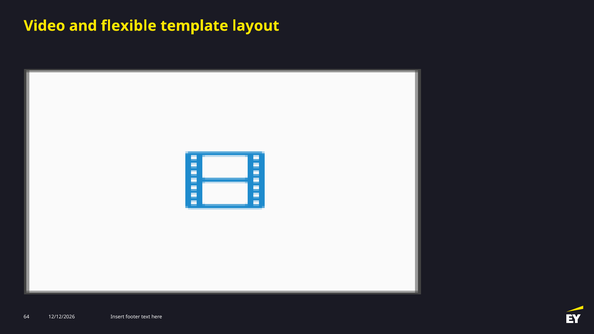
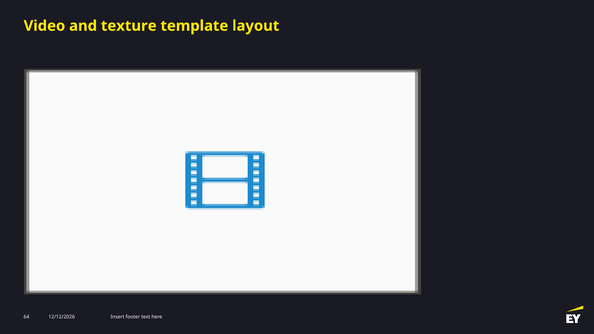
flexible: flexible -> texture
